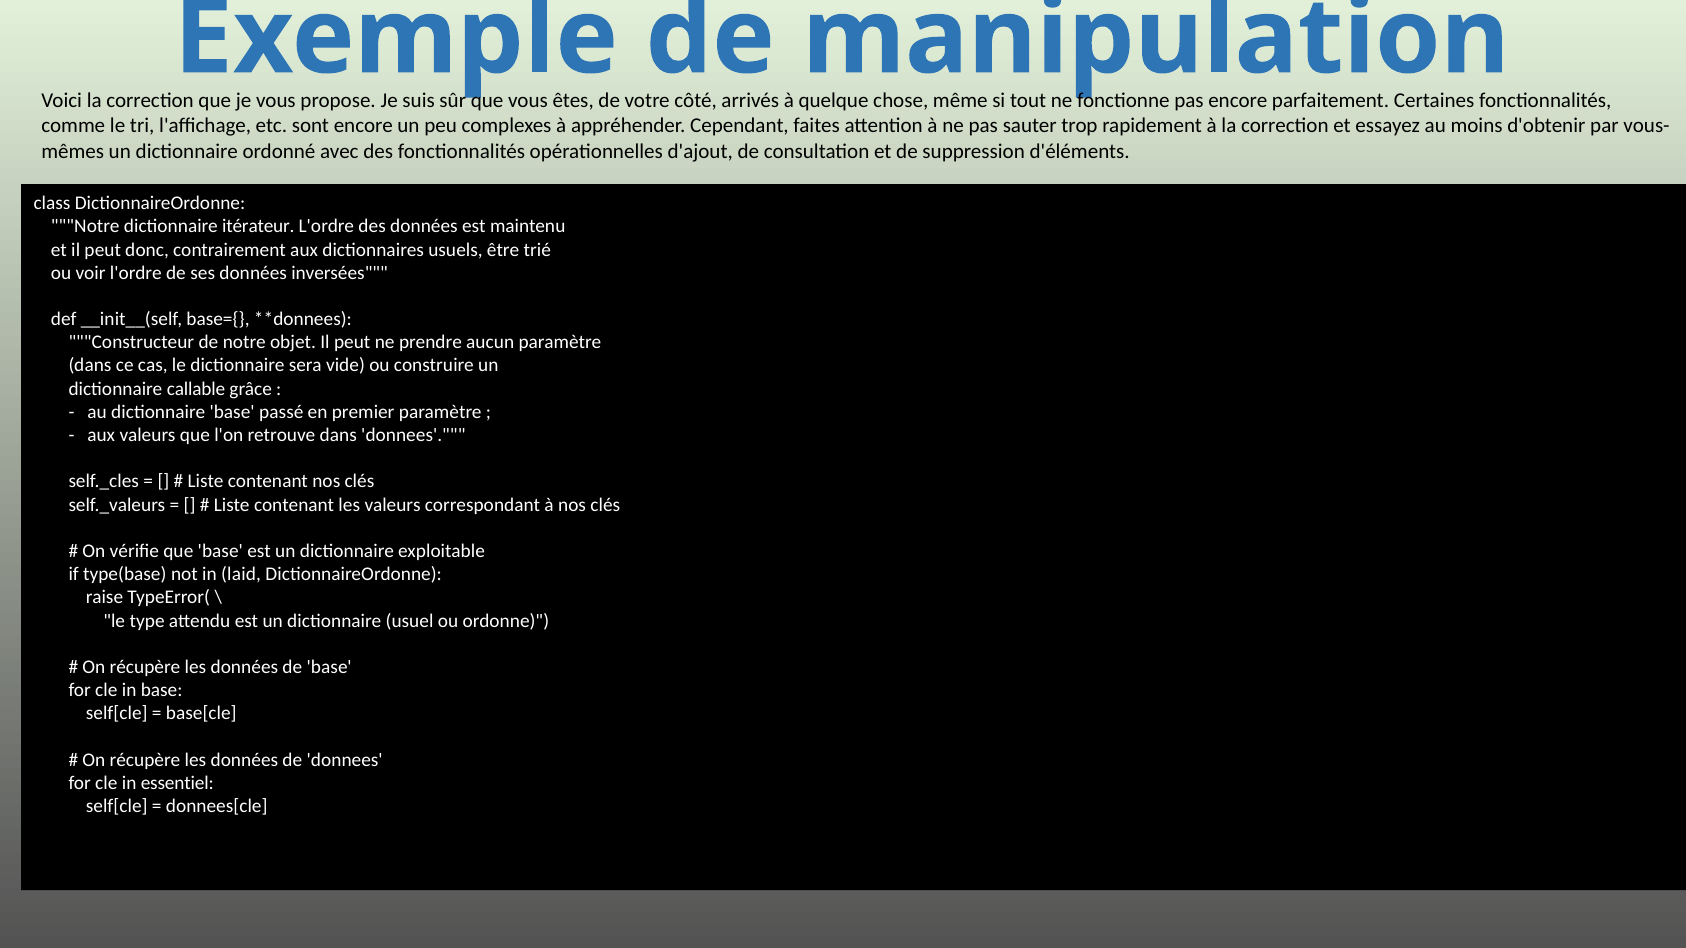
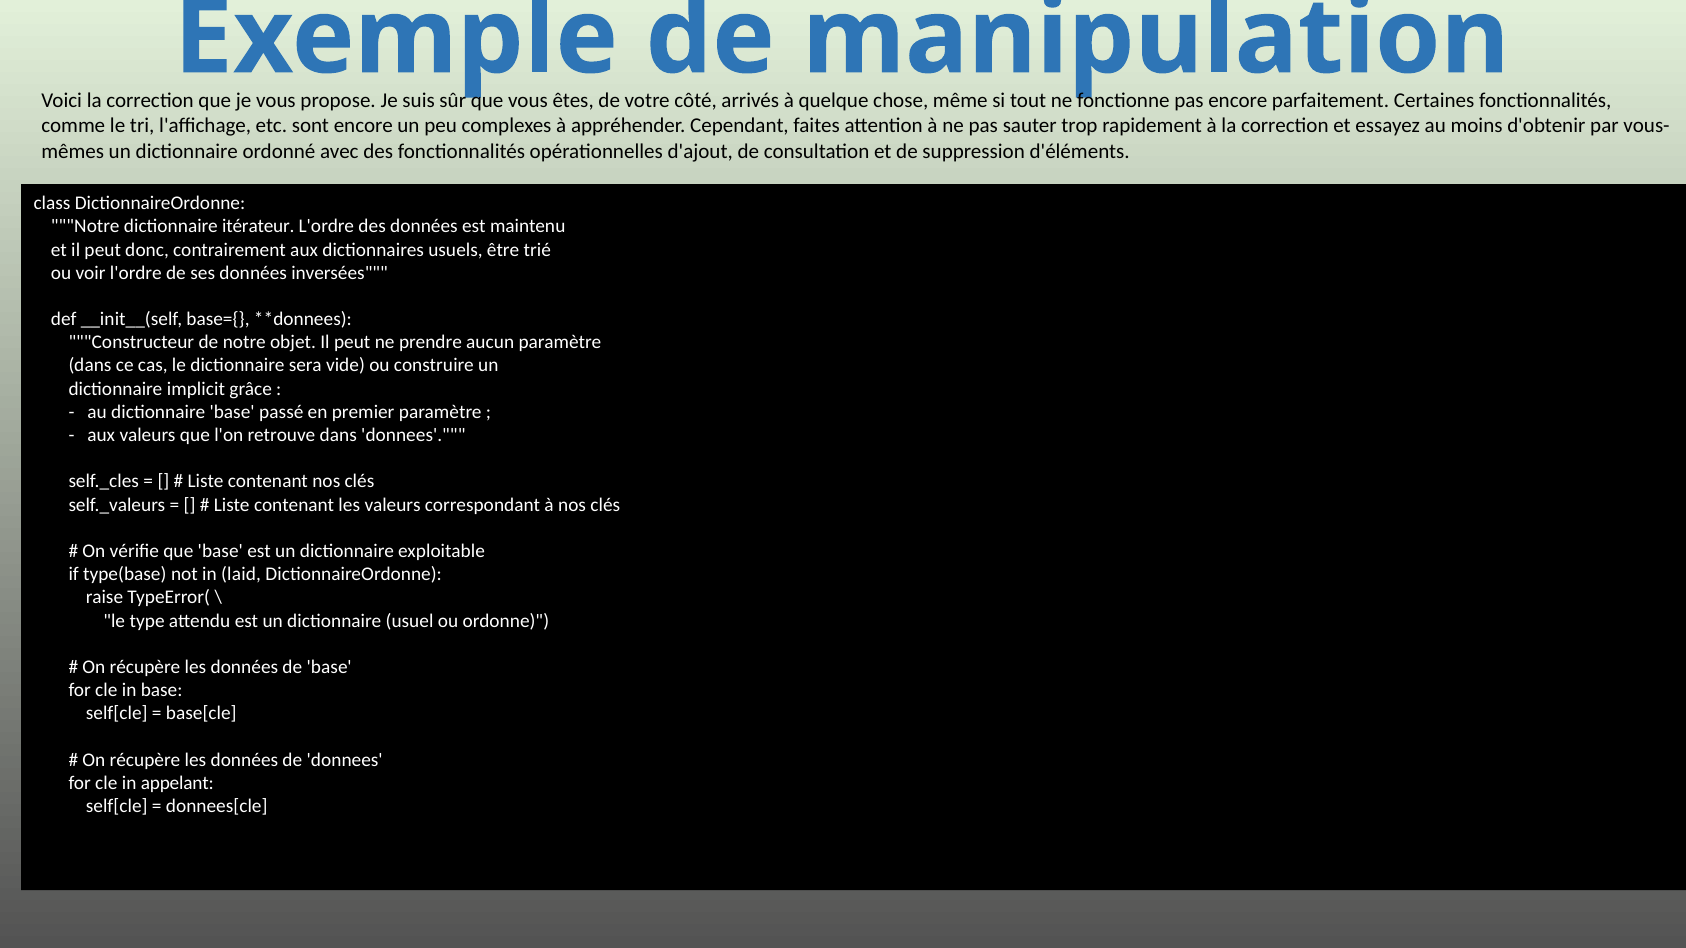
callable: callable -> implicit
essentiel: essentiel -> appelant
